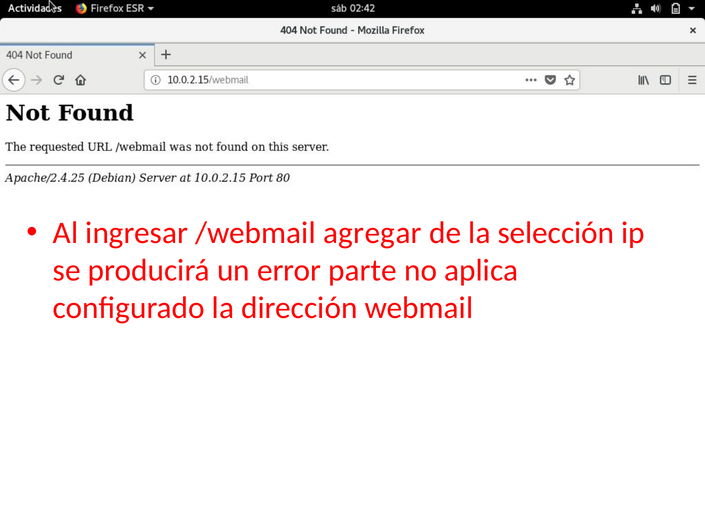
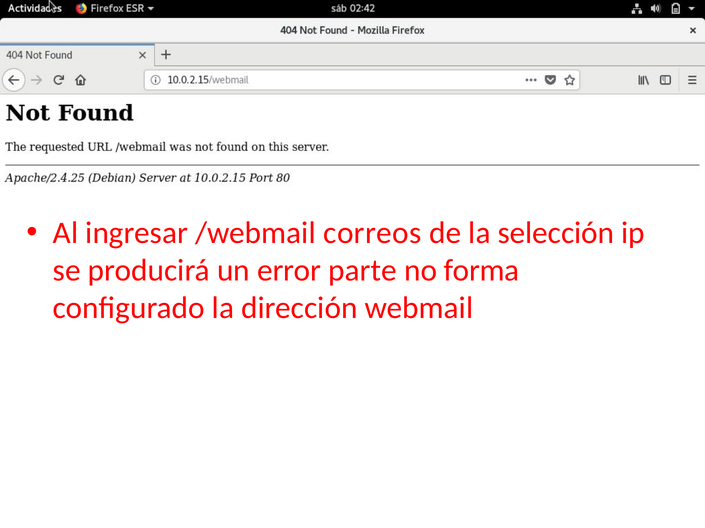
agregar: agregar -> correos
aplica: aplica -> forma
